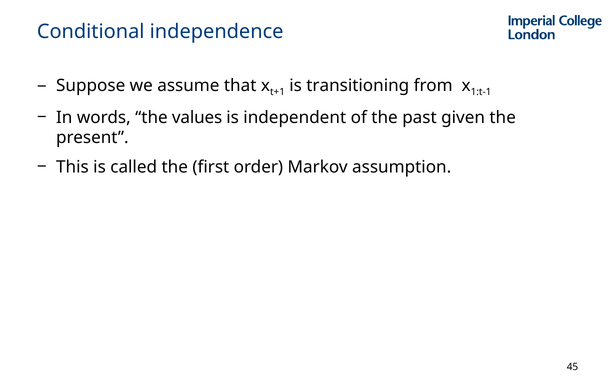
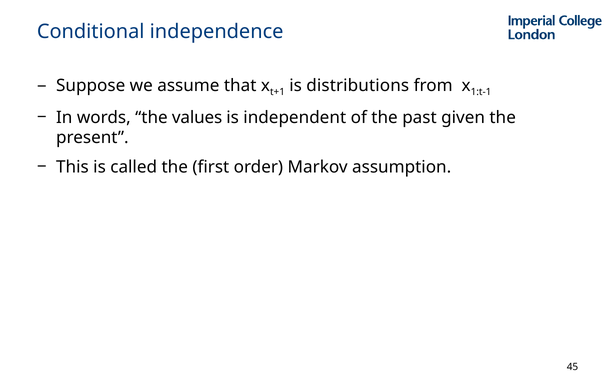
transitioning: transitioning -> distributions
